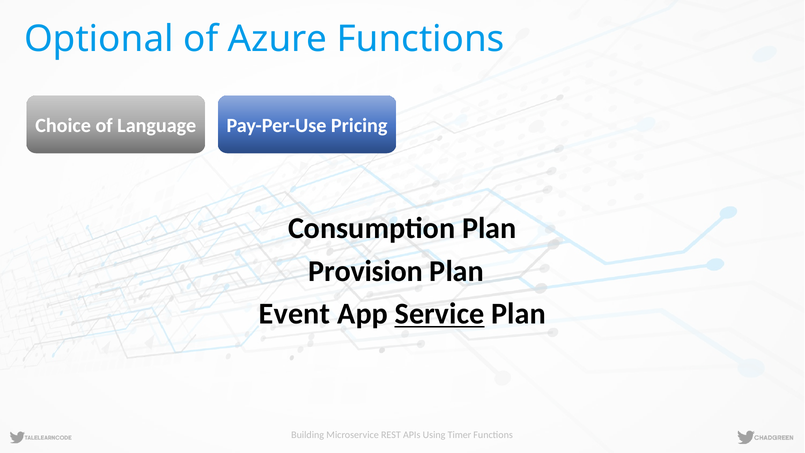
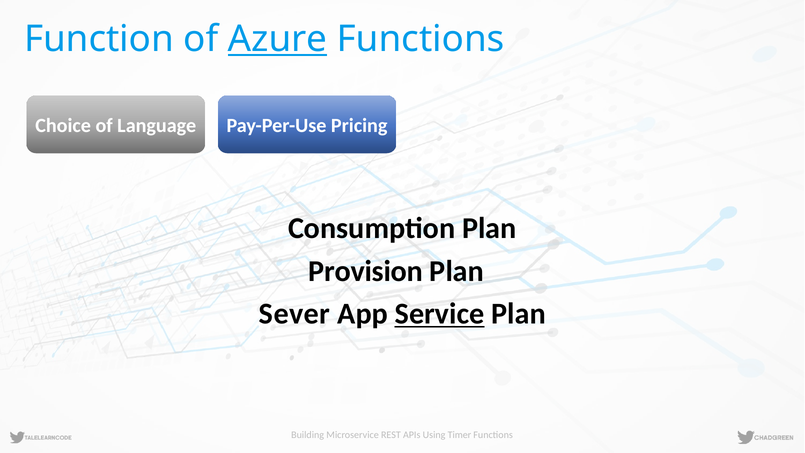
Optional: Optional -> Function
Azure underline: none -> present
Event: Event -> Sever
